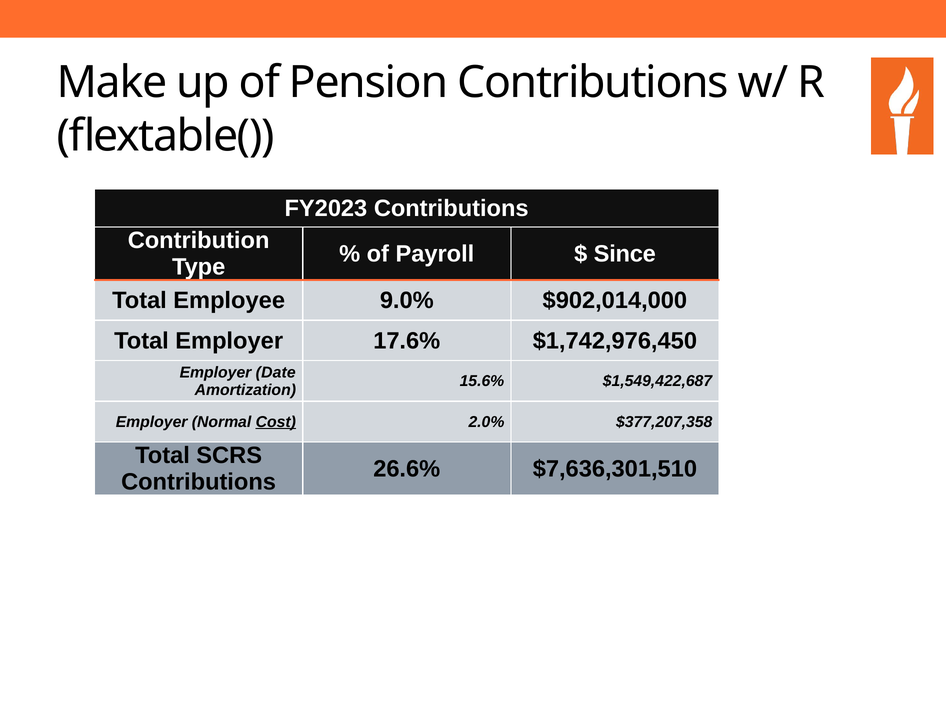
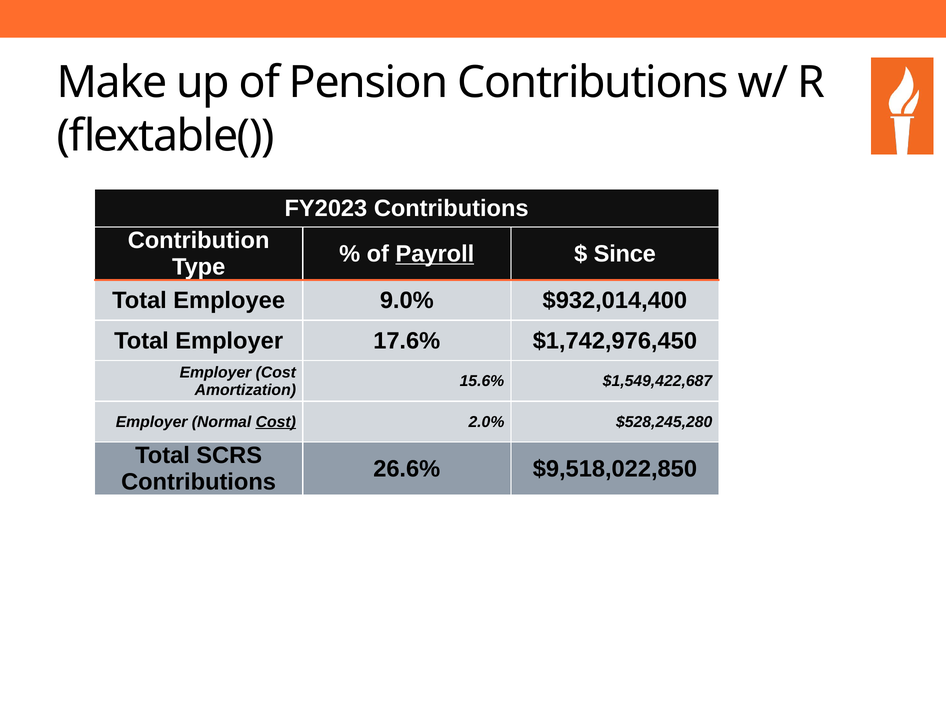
Payroll underline: none -> present
$902,014,000: $902,014,000 -> $932,014,400
Employer Date: Date -> Cost
$377,207,358: $377,207,358 -> $528,245,280
$7,636,301,510: $7,636,301,510 -> $9,518,022,850
